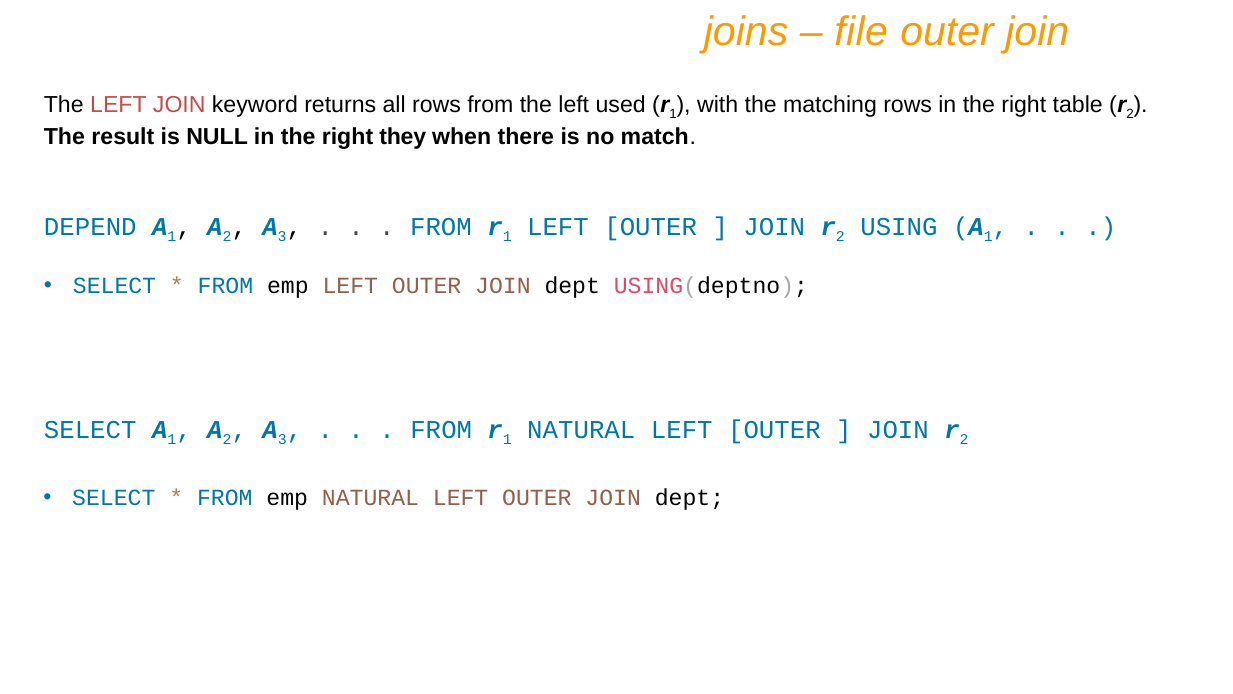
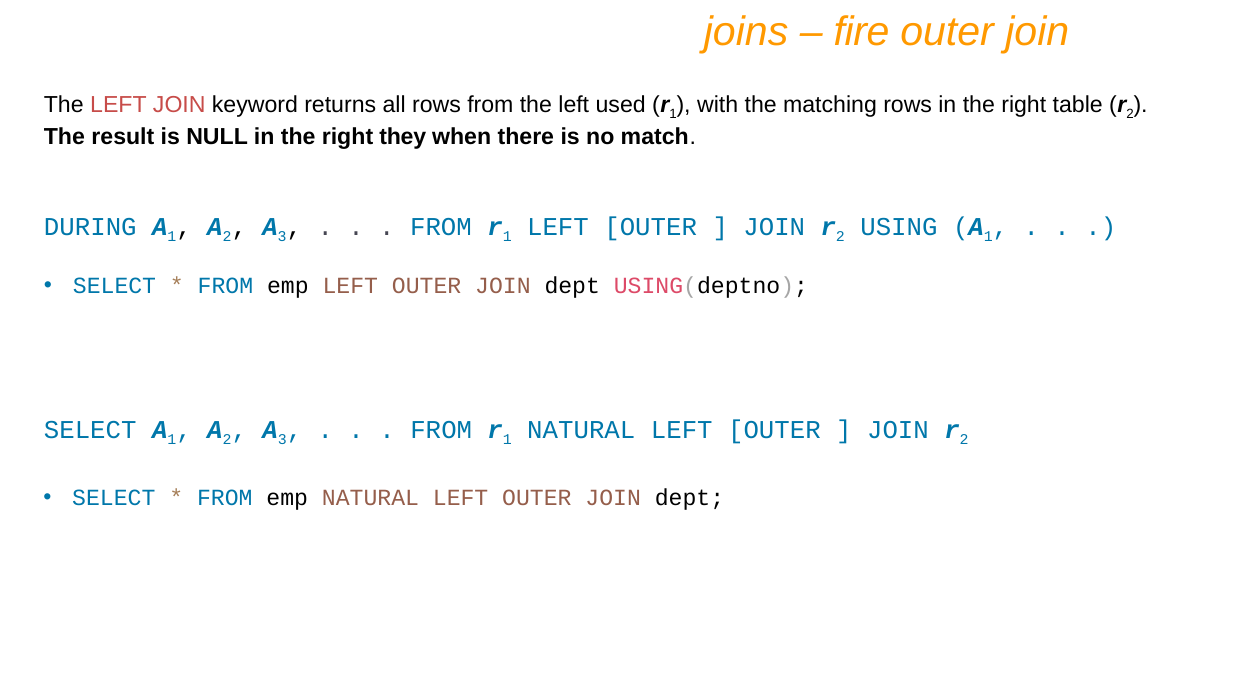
file: file -> fire
DEPEND: DEPEND -> DURING
